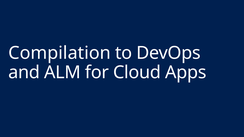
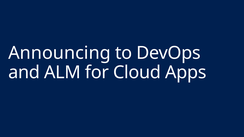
Compilation: Compilation -> Announcing
